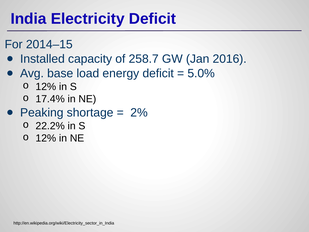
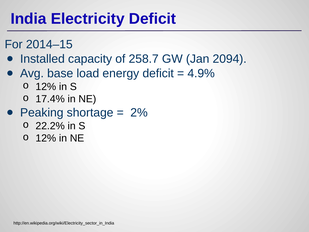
2016: 2016 -> 2094
5.0%: 5.0% -> 4.9%
